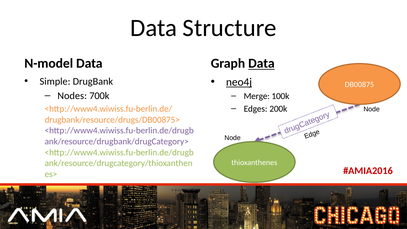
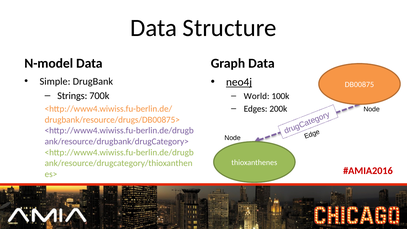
Data at (261, 63) underline: present -> none
Nodes: Nodes -> Strings
Merge: Merge -> World
